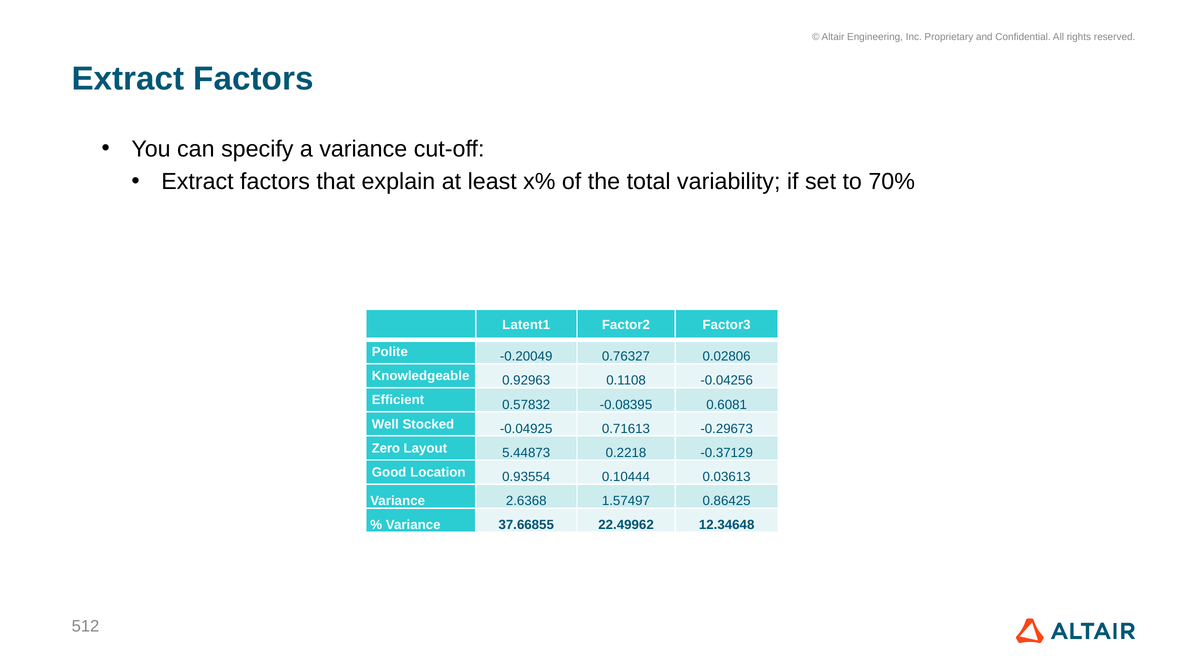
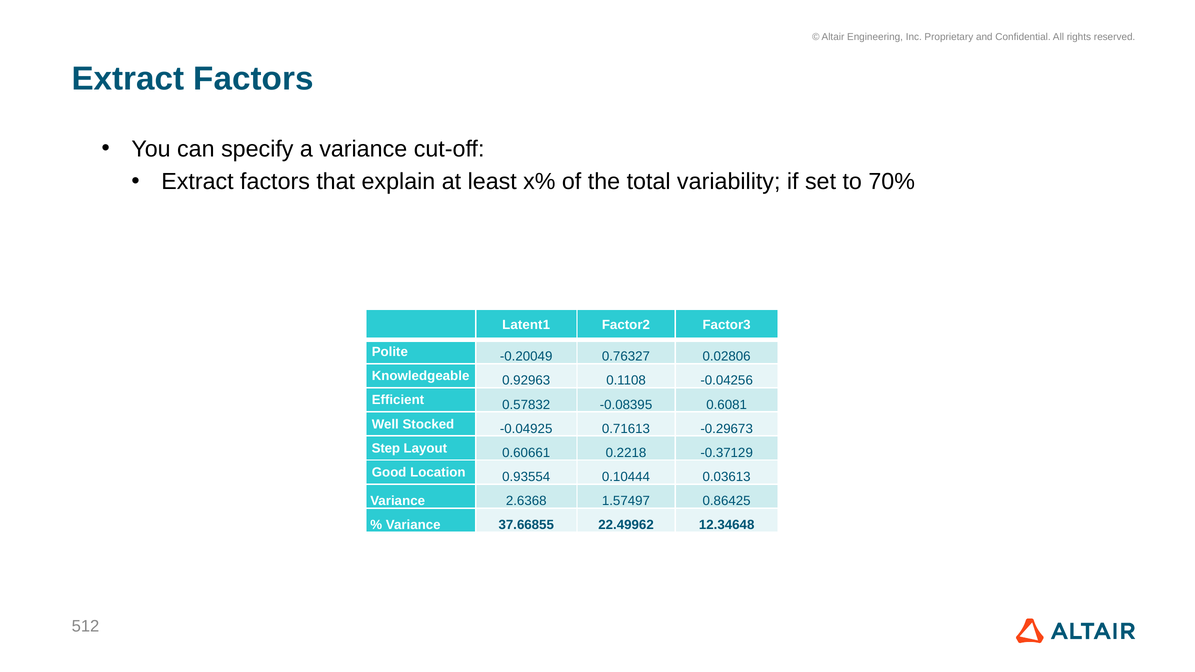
Zero: Zero -> Step
5.44873: 5.44873 -> 0.60661
